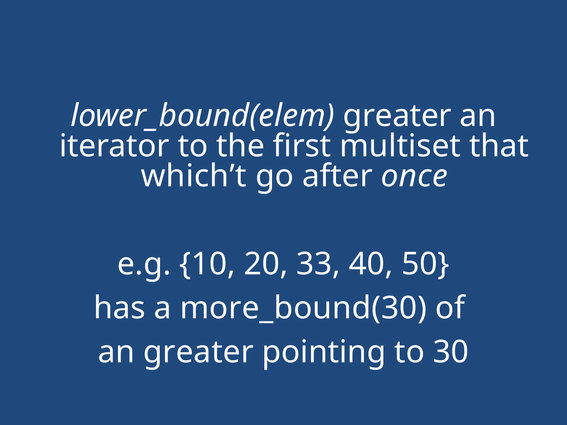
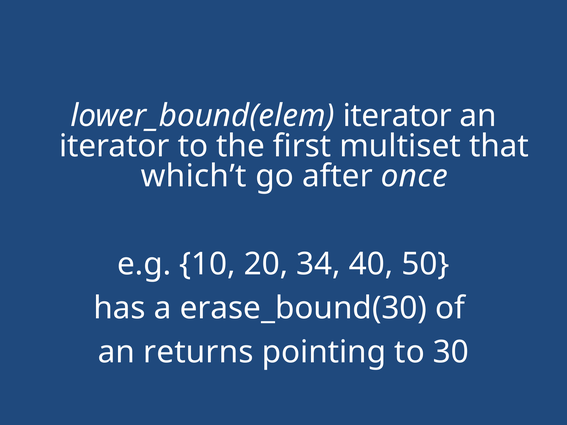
lower_bound(elem greater: greater -> iterator
33: 33 -> 34
more_bound(30: more_bound(30 -> erase_bound(30
an greater: greater -> returns
